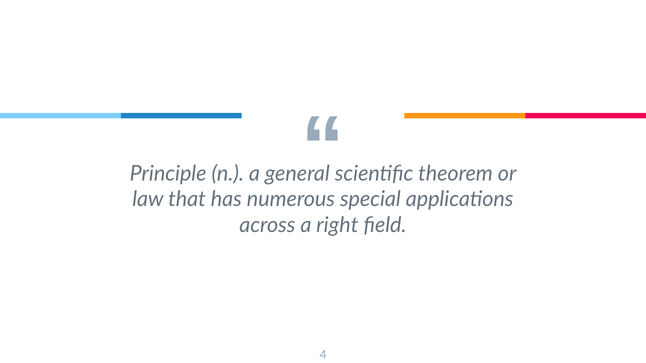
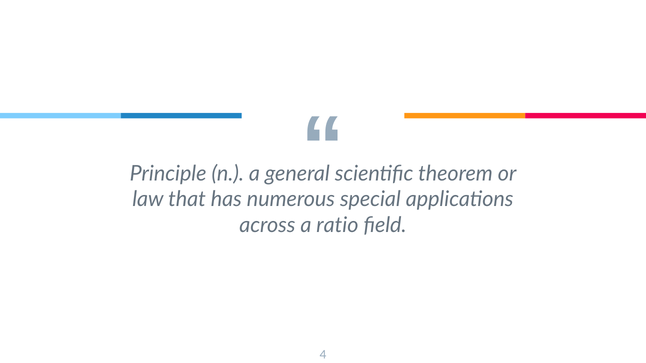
right: right -> ratio
